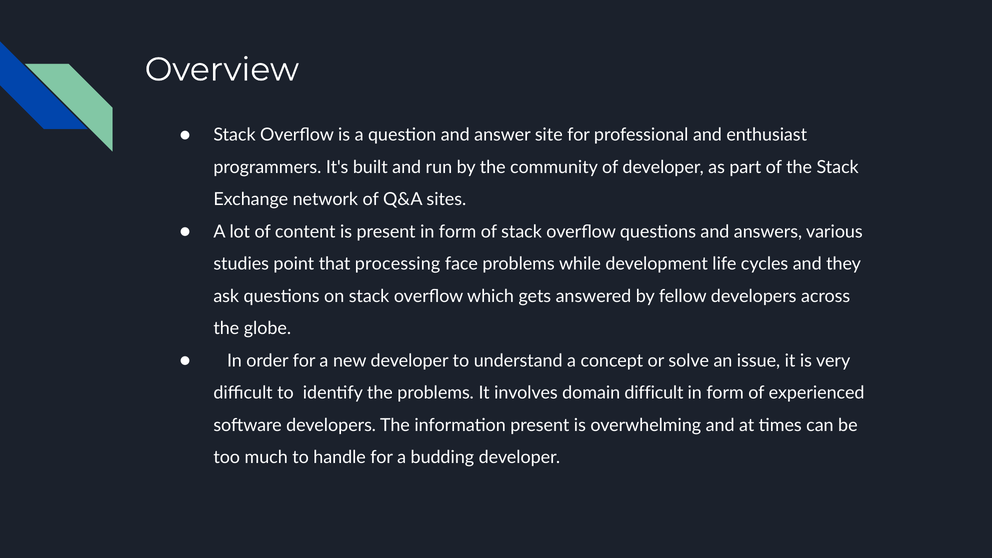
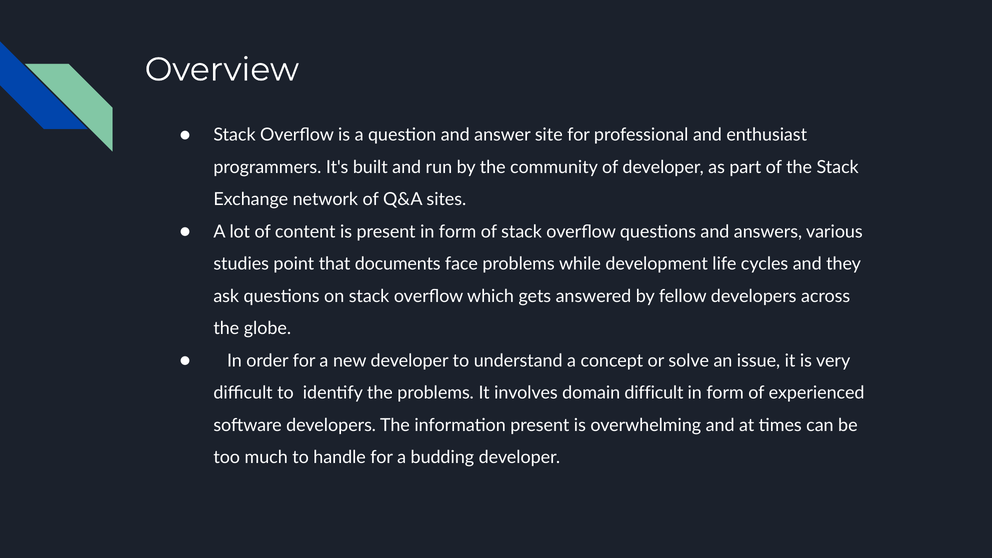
processing: processing -> documents
